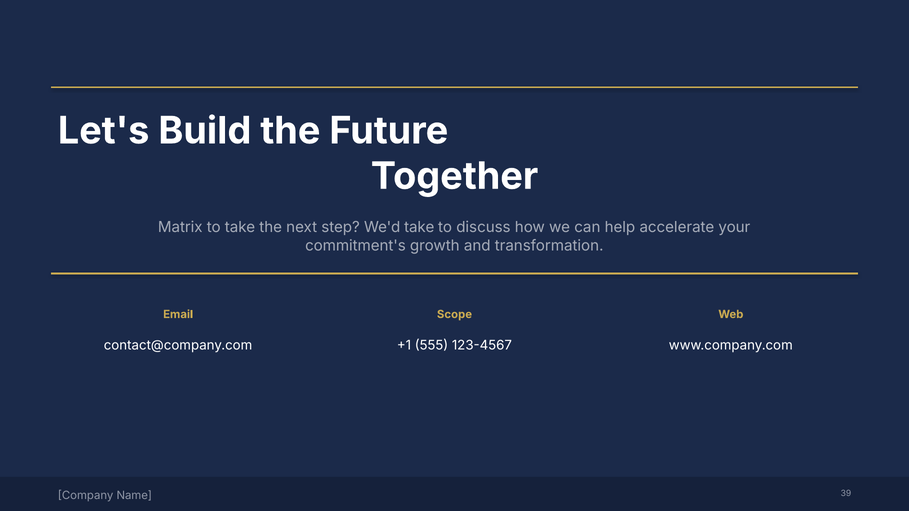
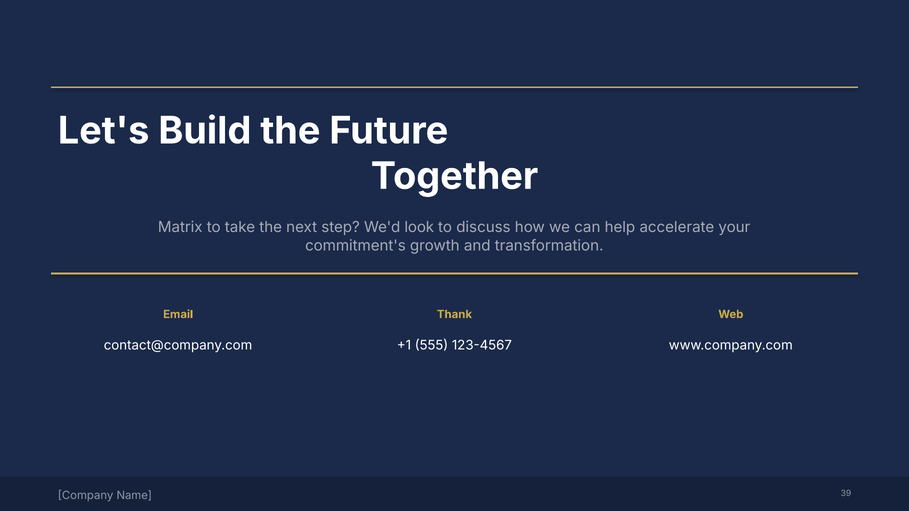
We'd take: take -> look
Scope: Scope -> Thank
